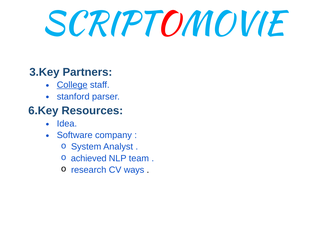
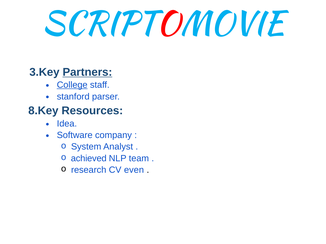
Partners underline: none -> present
6.Key: 6.Key -> 8.Key
ways: ways -> even
